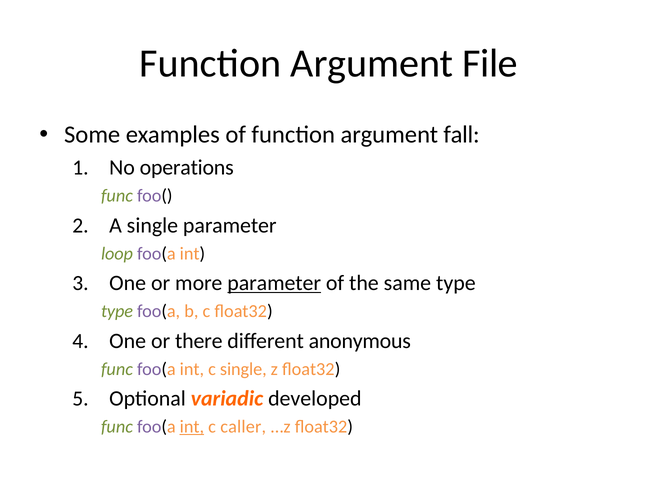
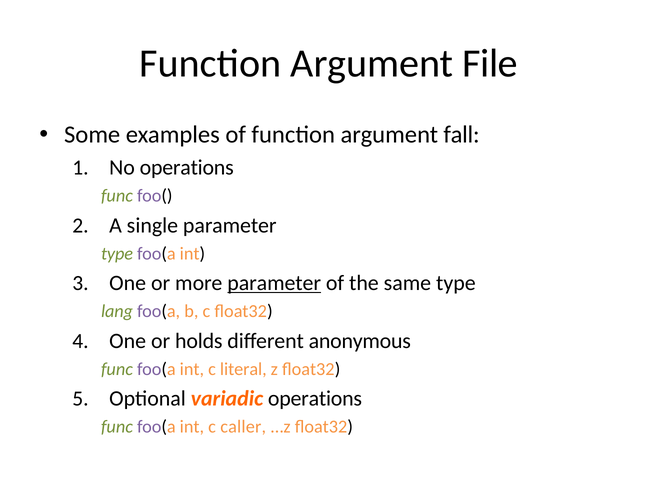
loop at (117, 254): loop -> type
type at (117, 311): type -> lang
there: there -> holds
c single: single -> literal
variadic developed: developed -> operations
int at (192, 427) underline: present -> none
